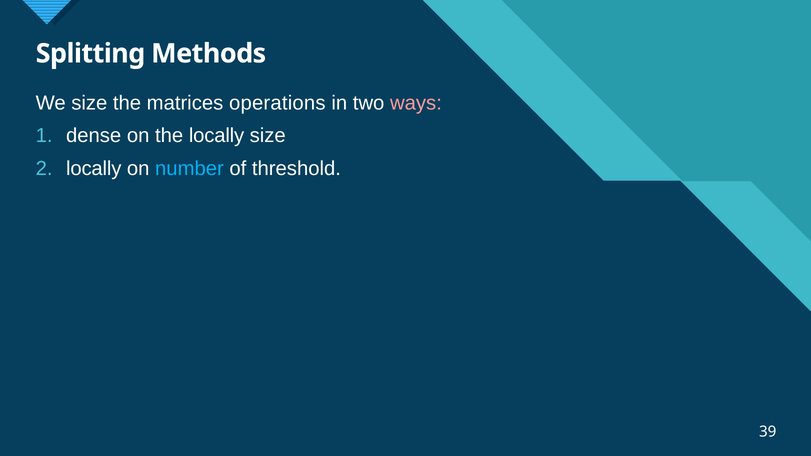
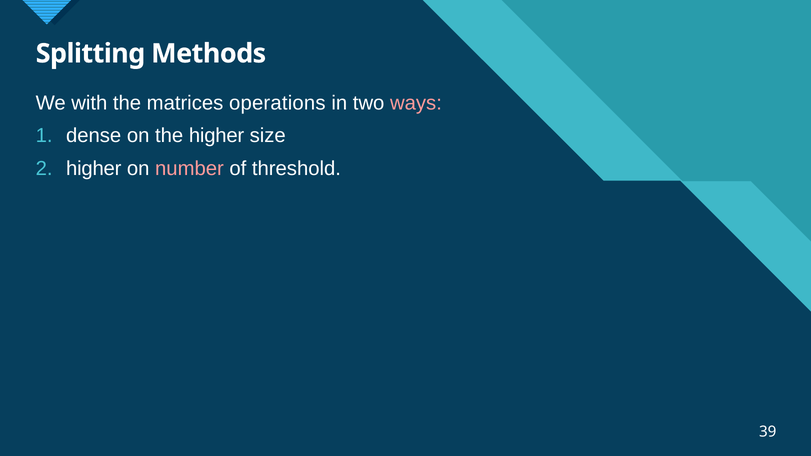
We size: size -> with
the locally: locally -> higher
locally at (94, 169): locally -> higher
number colour: light blue -> pink
